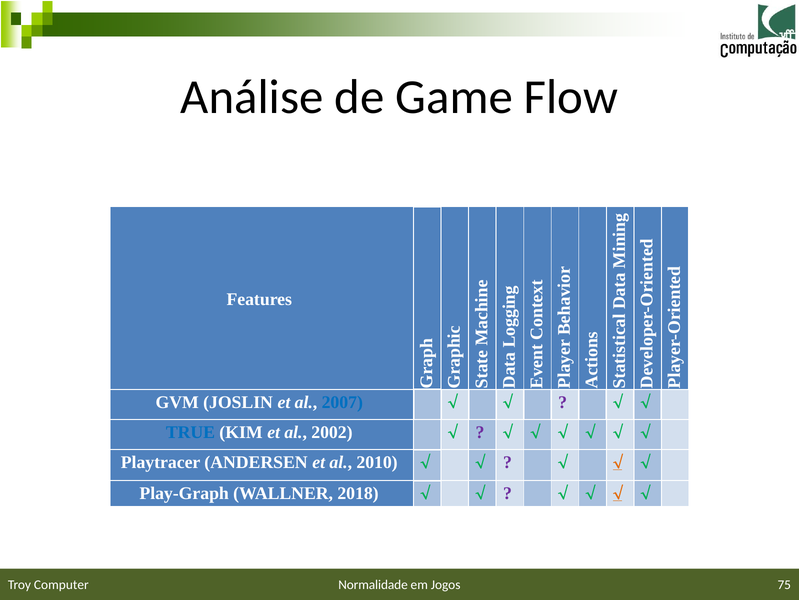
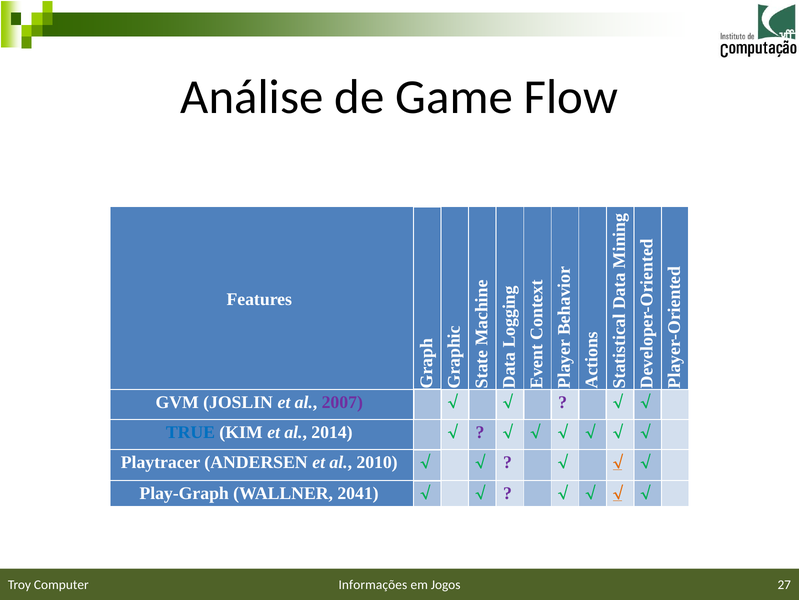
2007 colour: blue -> purple
2002: 2002 -> 2014
2018: 2018 -> 2041
Normalidade: Normalidade -> Informações
75: 75 -> 27
